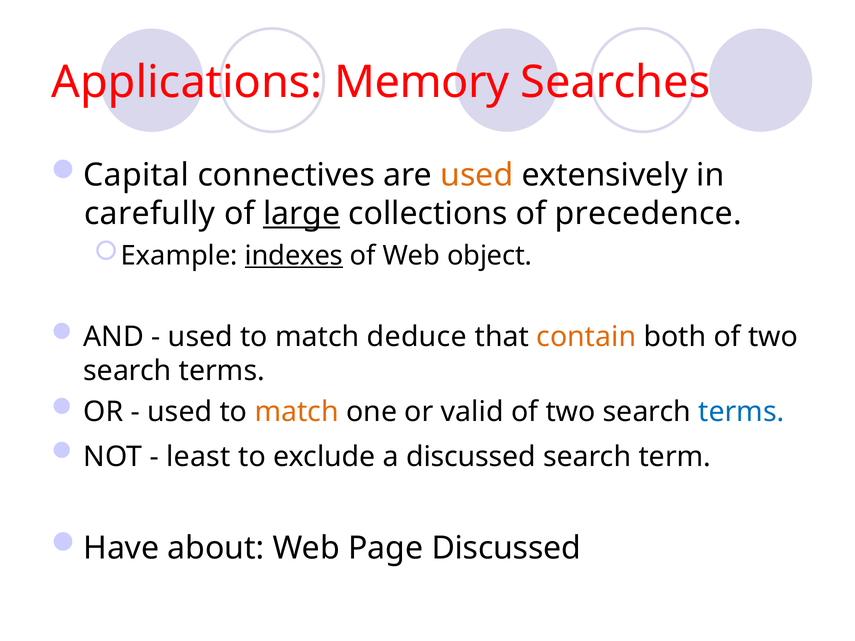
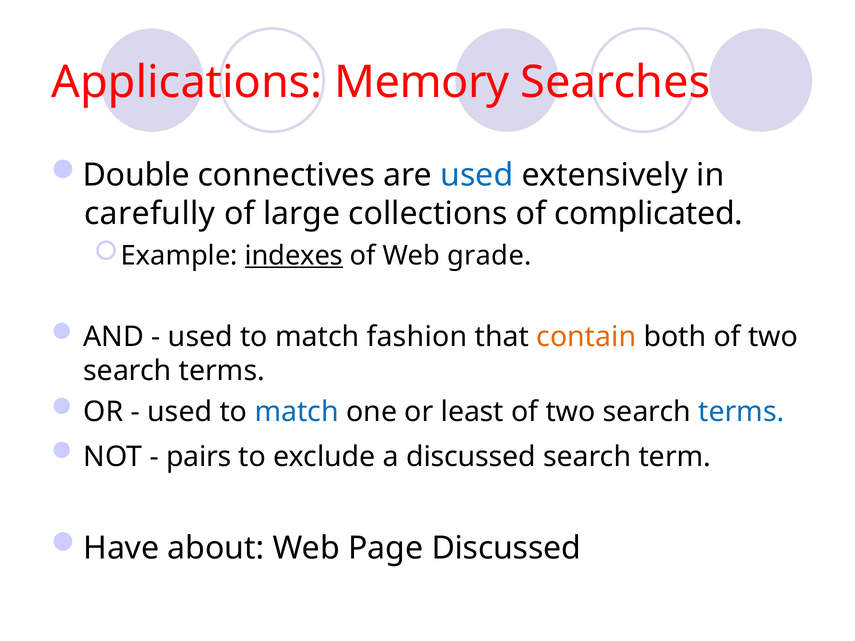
Capital: Capital -> Double
used at (477, 175) colour: orange -> blue
large underline: present -> none
precedence: precedence -> complicated
object: object -> grade
deduce: deduce -> fashion
match at (297, 412) colour: orange -> blue
valid: valid -> least
least: least -> pairs
